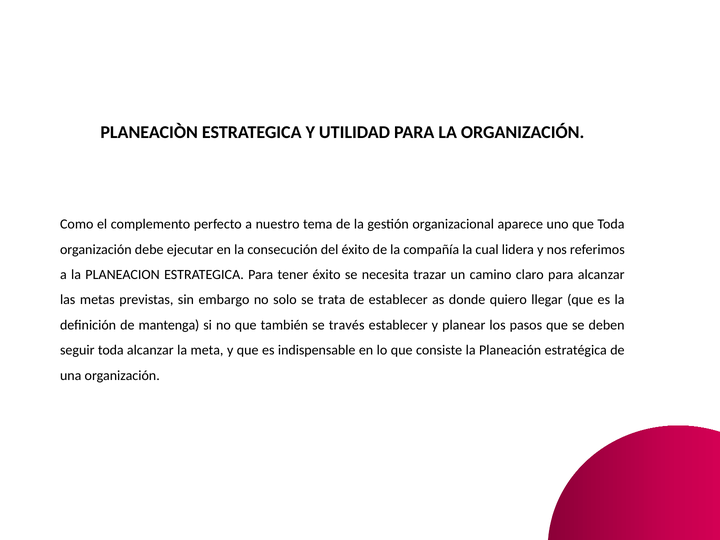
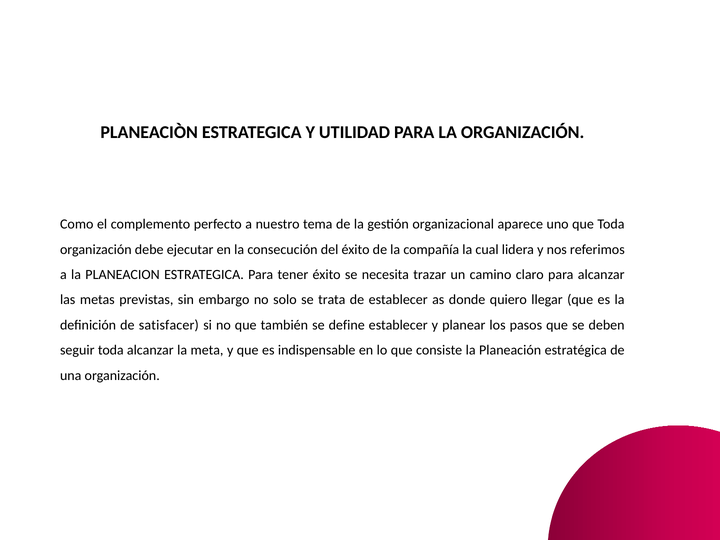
mantenga: mantenga -> satisfacer
través: través -> define
